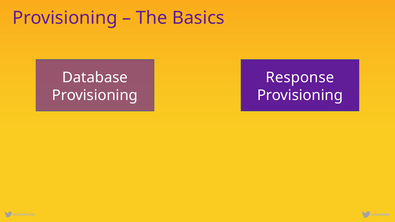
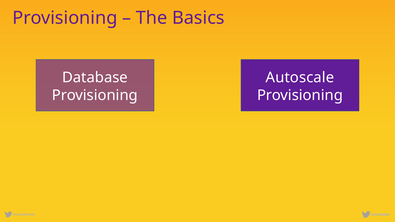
Response: Response -> Autoscale
